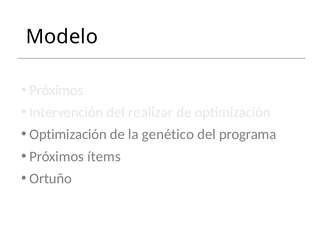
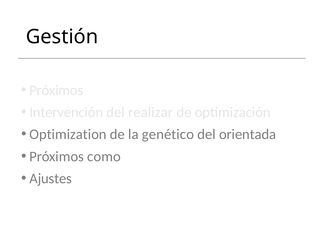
Modelo: Modelo -> Gestión
Optimización at (68, 134): Optimización -> Optimization
programa: programa -> orientada
ítems: ítems -> como
Ortuño: Ortuño -> Ajustes
